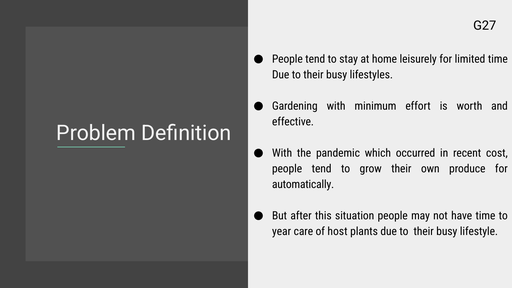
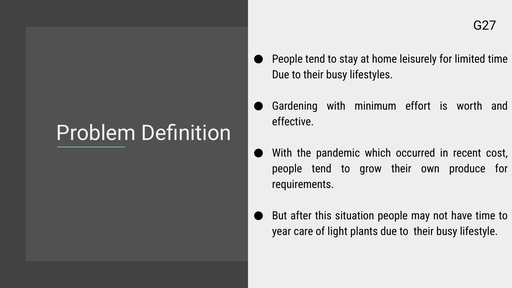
automatically: automatically -> requirements
host: host -> light
